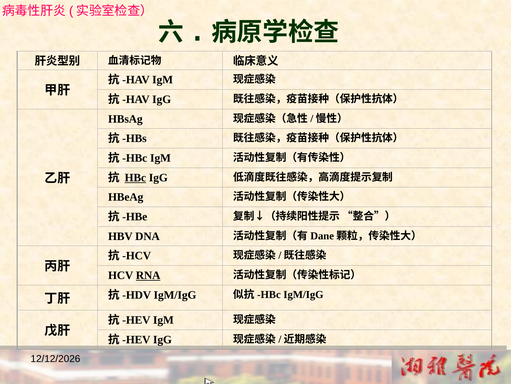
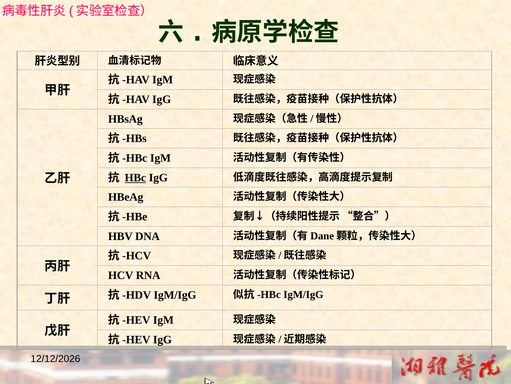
RNA underline: present -> none
